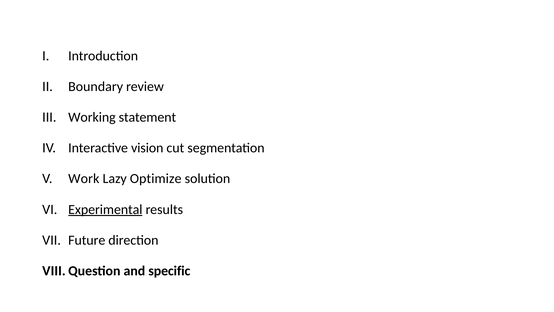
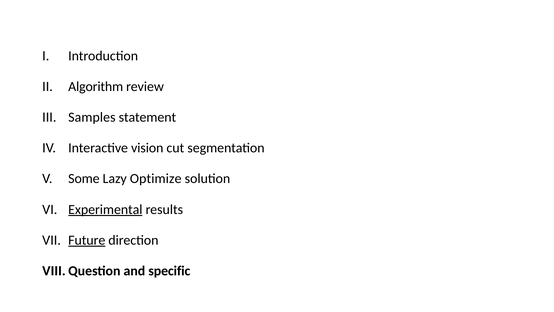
Boundary: Boundary -> Algorithm
Working: Working -> Samples
Work: Work -> Some
Future underline: none -> present
